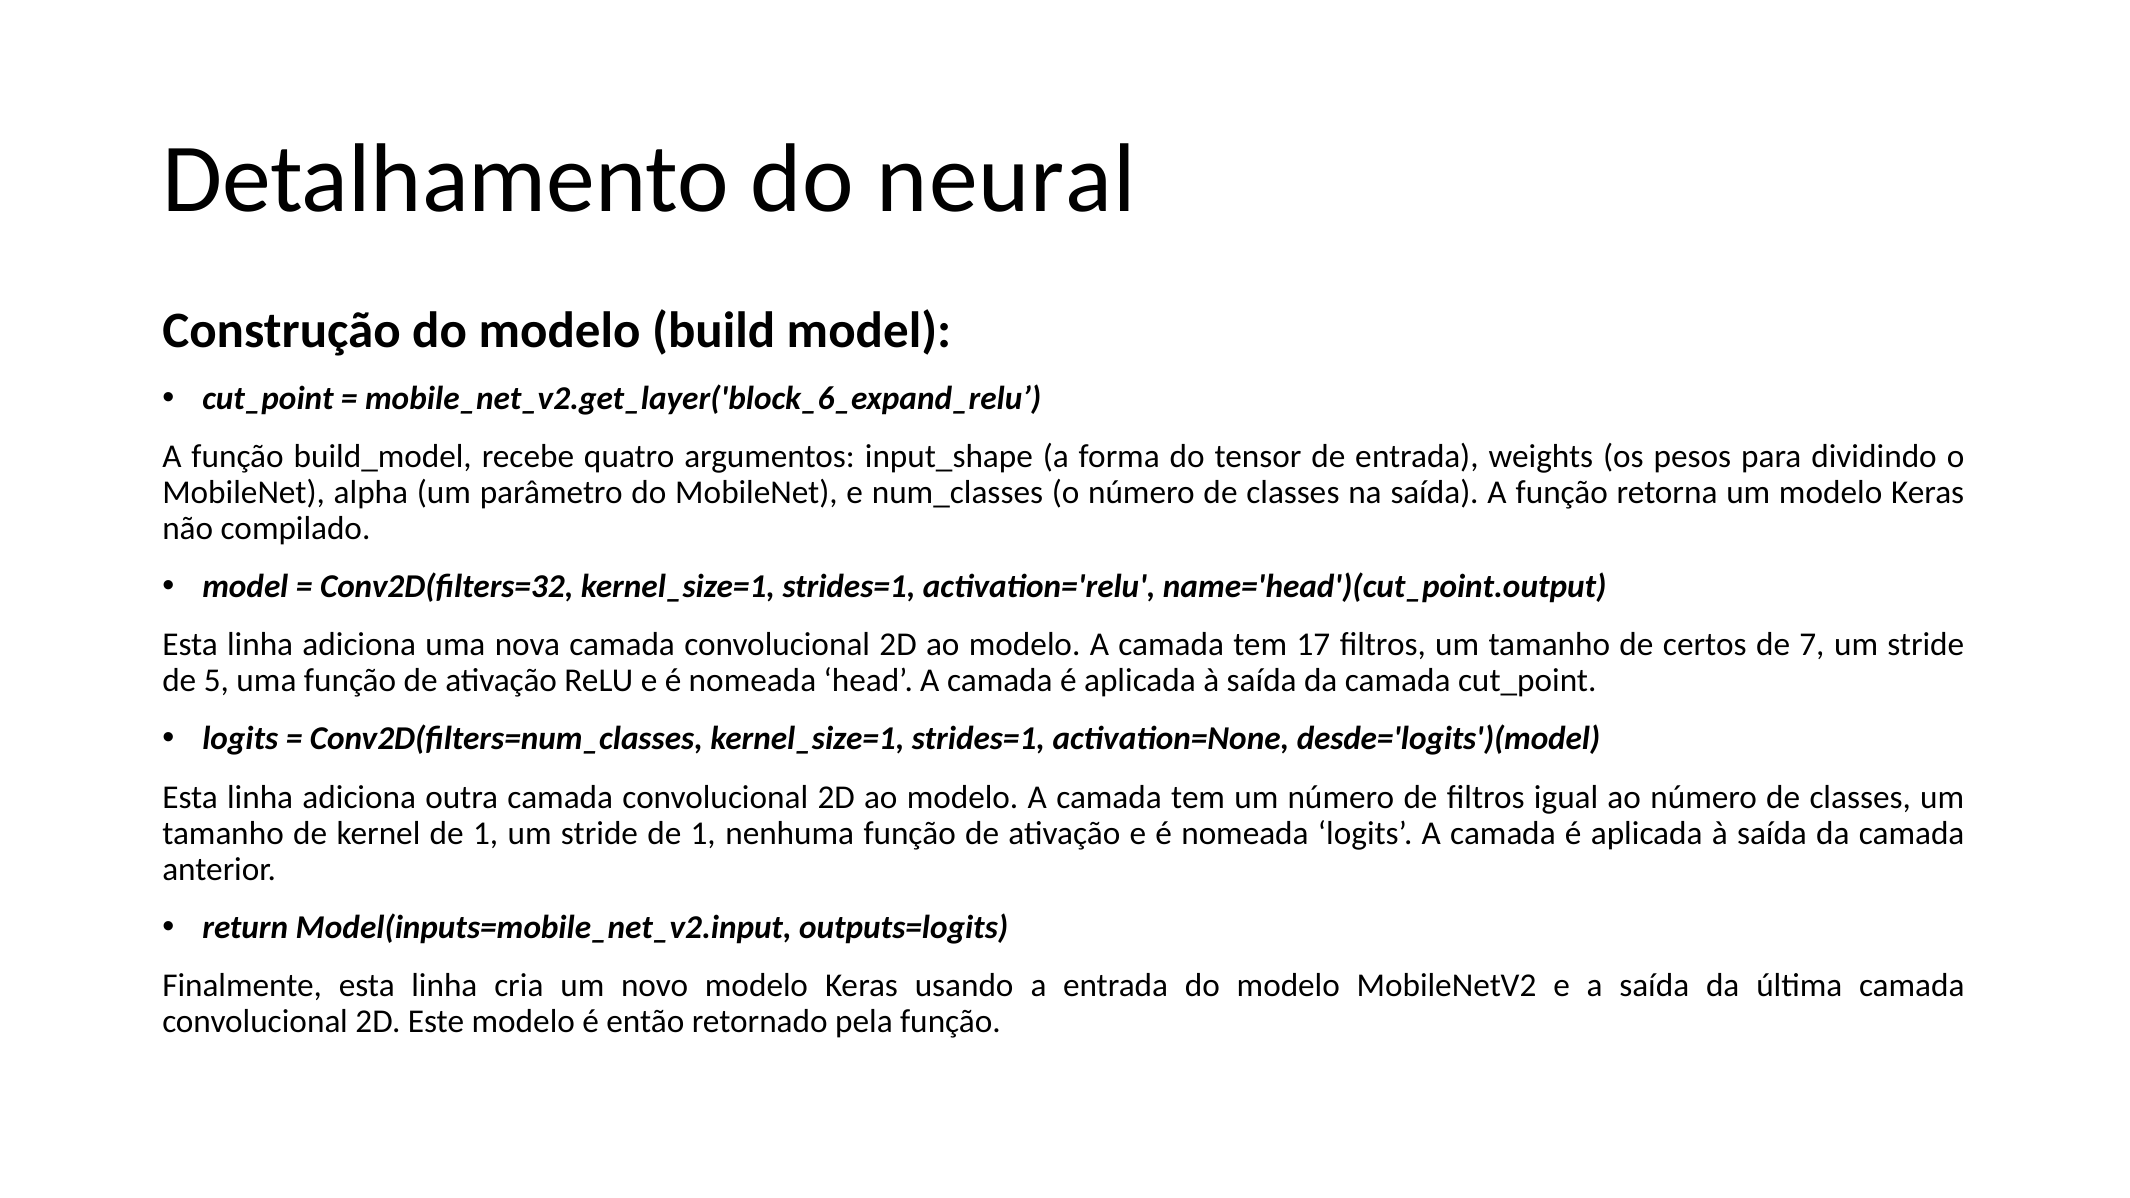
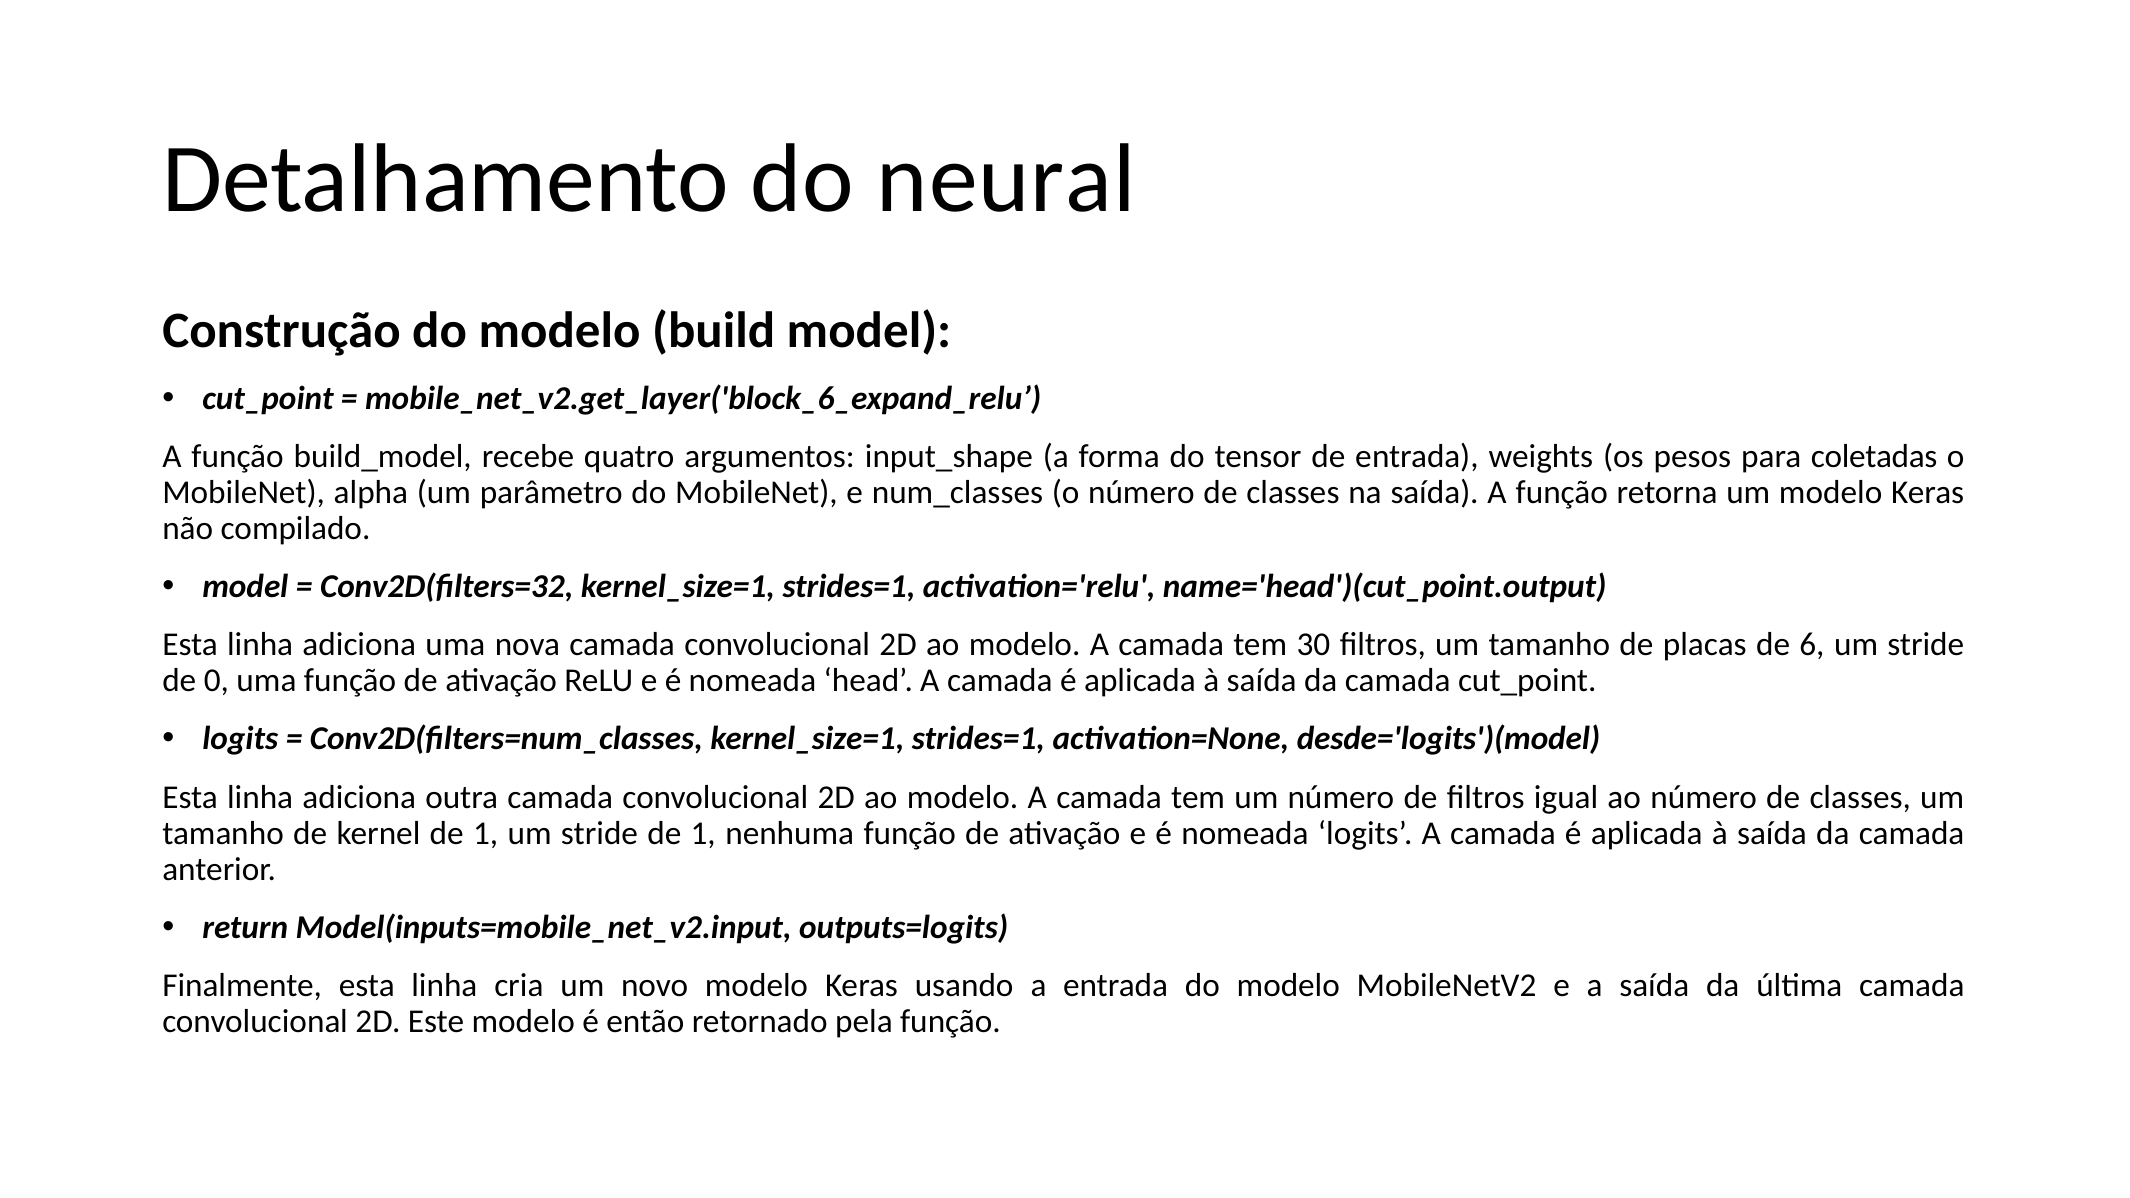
dividindo: dividindo -> coletadas
17: 17 -> 30
certos: certos -> placas
7: 7 -> 6
5: 5 -> 0
